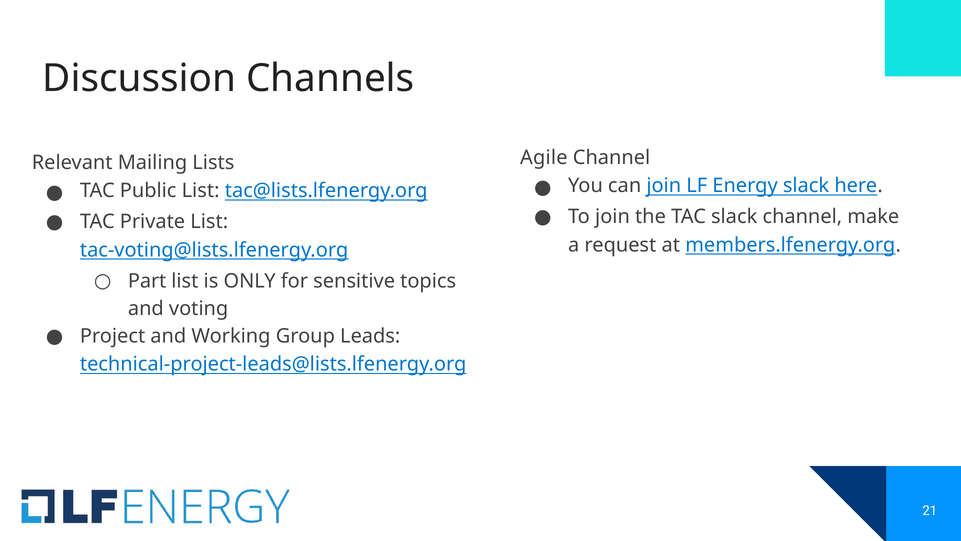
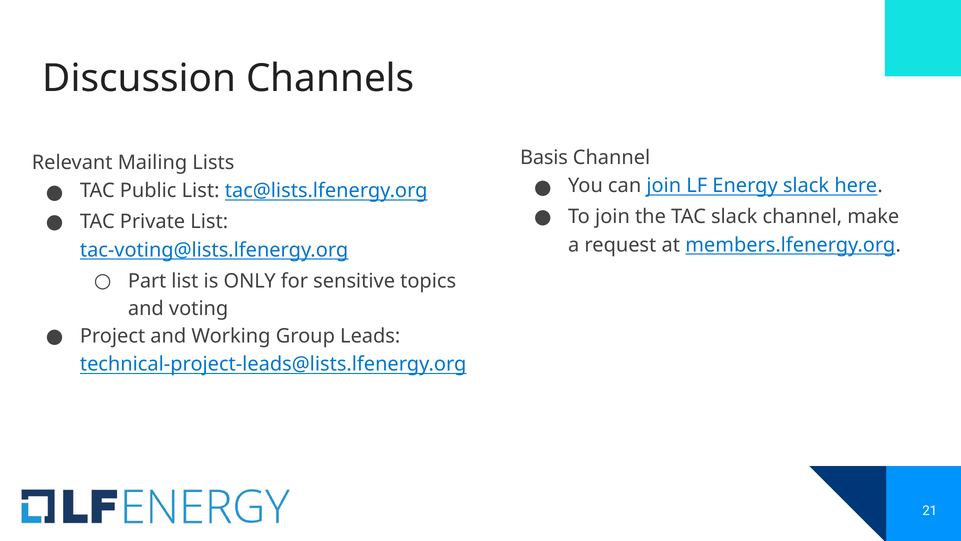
Agile: Agile -> Basis
